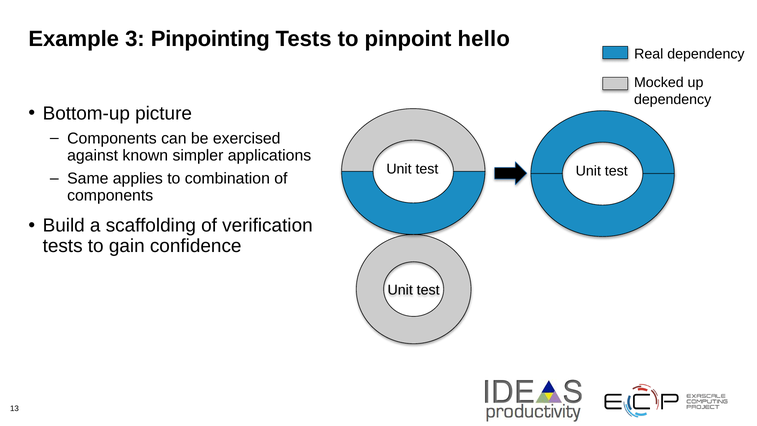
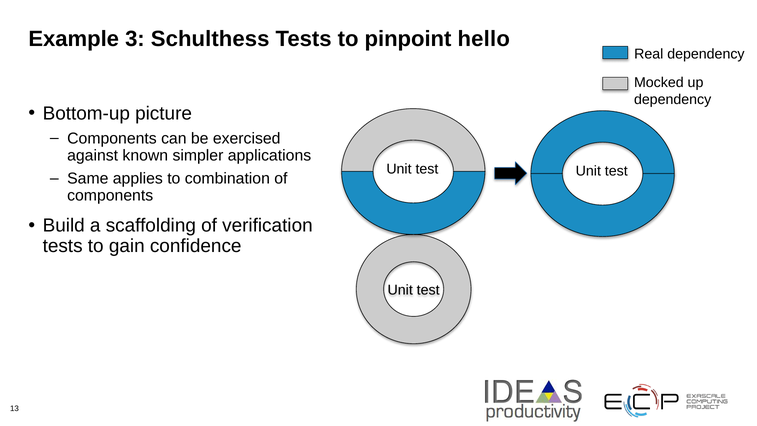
Pinpointing: Pinpointing -> Schulthess
